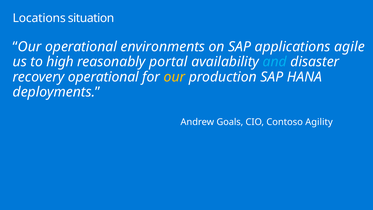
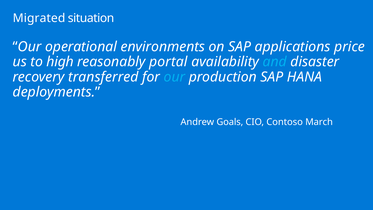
Locations: Locations -> Migrated
agile: agile -> price
recovery operational: operational -> transferred
our at (174, 77) colour: yellow -> light blue
Agility: Agility -> March
